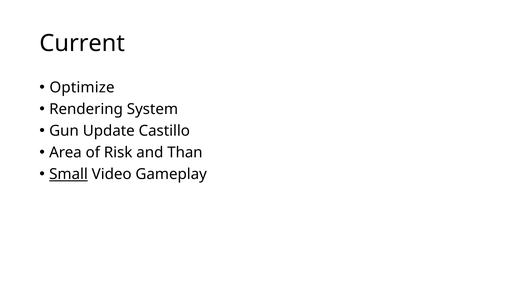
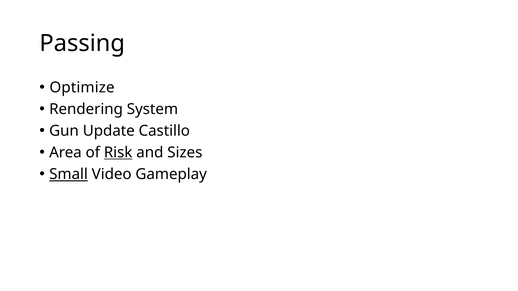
Current: Current -> Passing
Risk underline: none -> present
Than: Than -> Sizes
